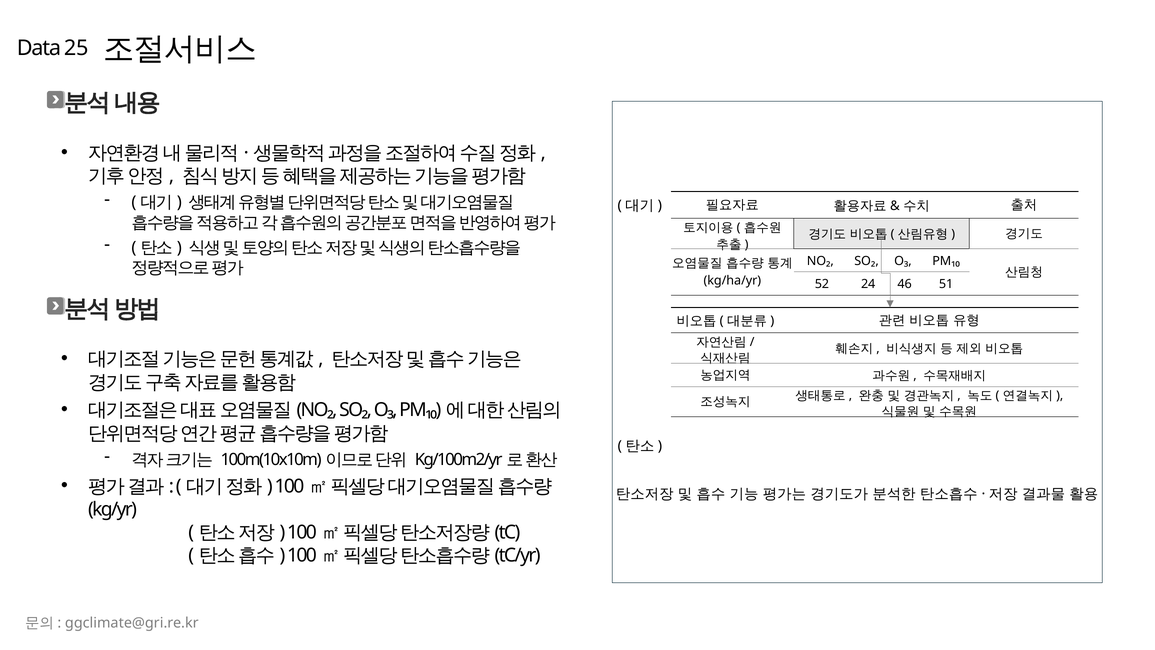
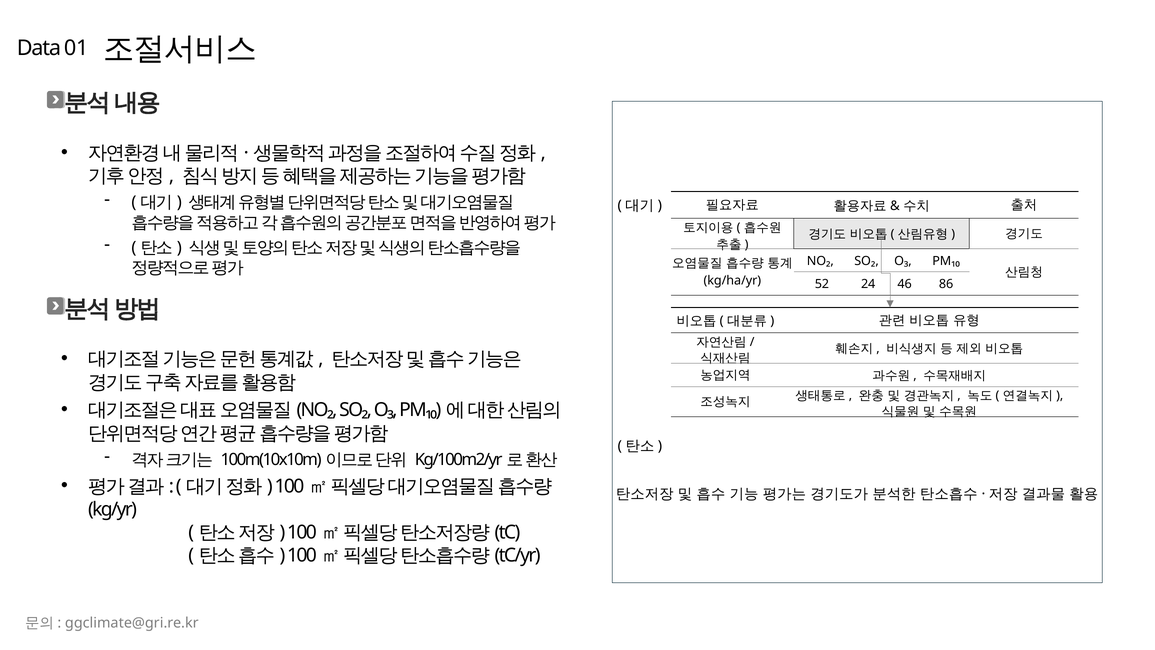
25: 25 -> 01
51: 51 -> 86
